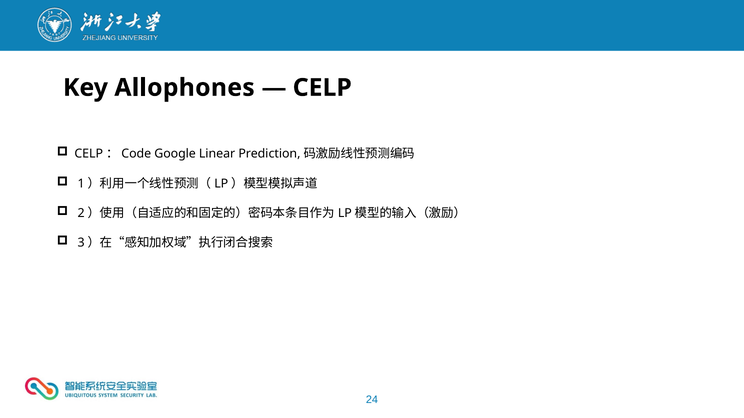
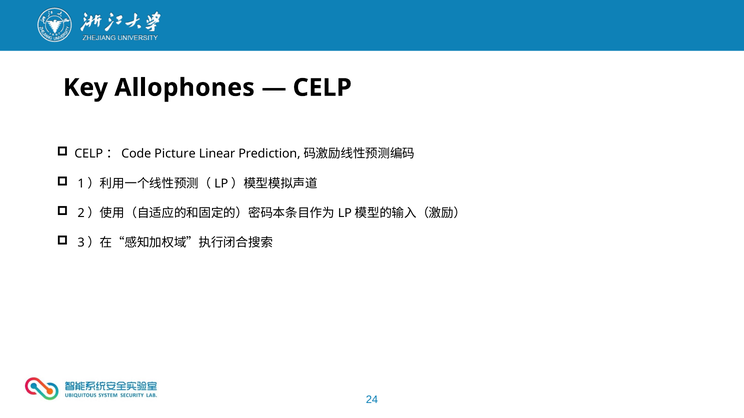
Google: Google -> Picture
